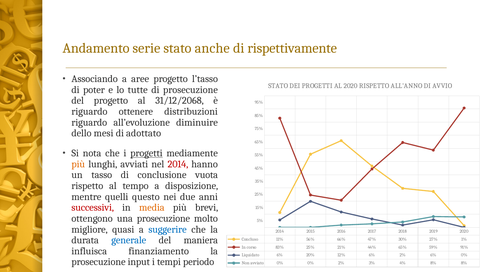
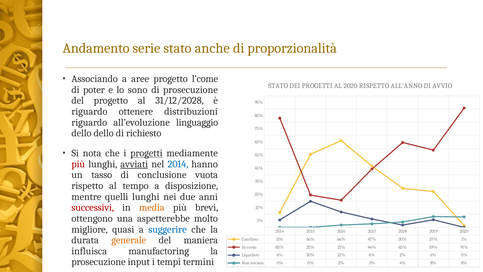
rispettivamente: rispettivamente -> proporzionalità
l’tasso: l’tasso -> l’come
tutte: tutte -> sono
31/12/2068: 31/12/2068 -> 31/12/2028
diminuire: diminuire -> linguaggio
dello mesi: mesi -> dello
adottato: adottato -> richiesto
più at (78, 164) colour: orange -> red
avviati underline: none -> present
2014 at (178, 164) colour: red -> blue
quelli questo: questo -> lunghi
una prosecuzione: prosecuzione -> aspetterebbe
generale colour: blue -> orange
finanziamento: finanziamento -> manufactoring
periodo: periodo -> termini
